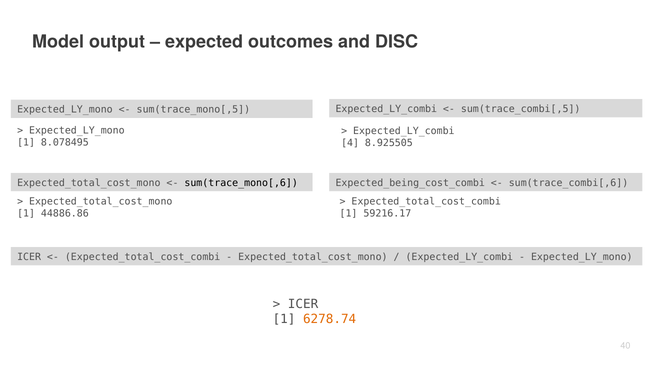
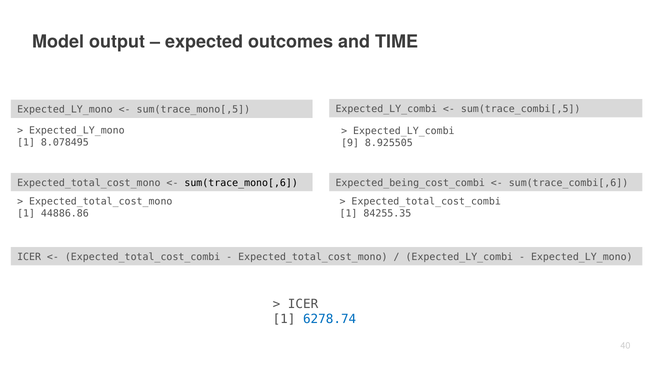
DISC: DISC -> TIME
4: 4 -> 9
59216.17: 59216.17 -> 84255.35
6278.74 colour: orange -> blue
